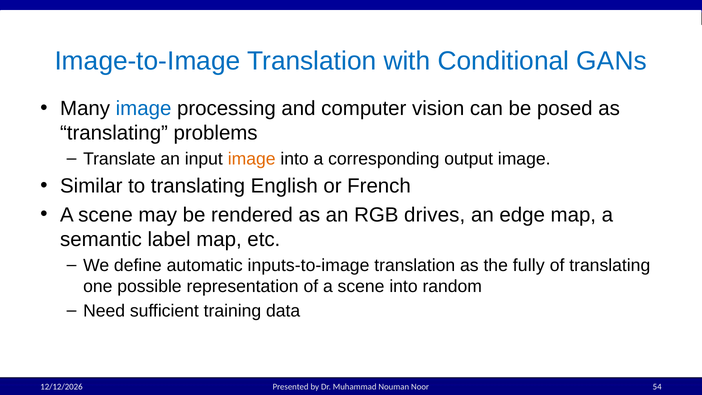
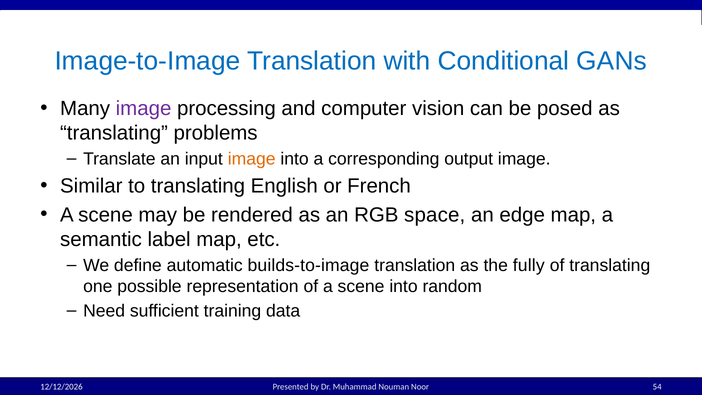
image at (144, 108) colour: blue -> purple
drives: drives -> space
inputs-to-image: inputs-to-image -> builds-to-image
